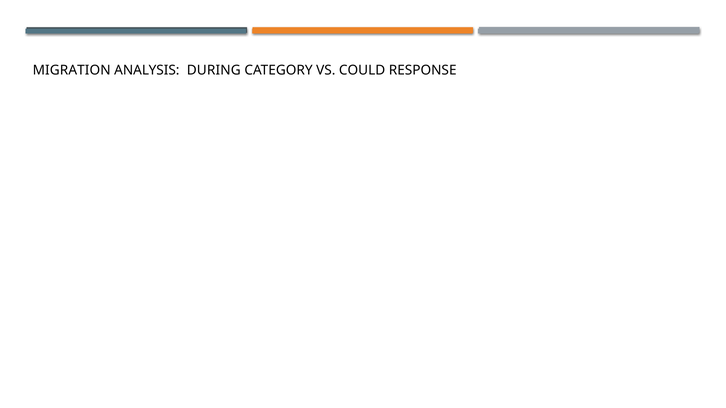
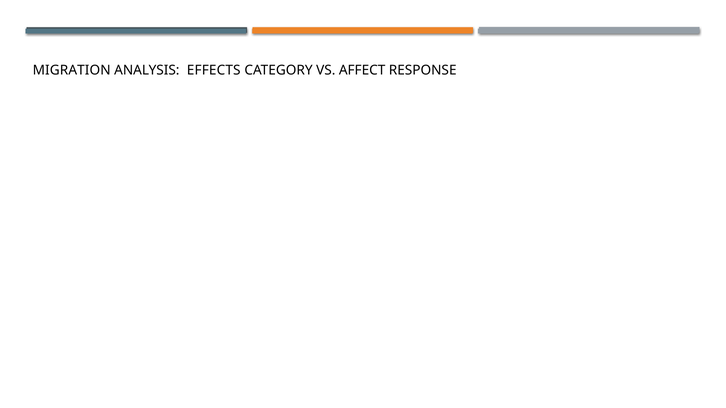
DURING: DURING -> EFFECTS
COULD: COULD -> AFFECT
